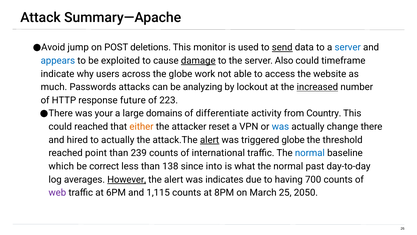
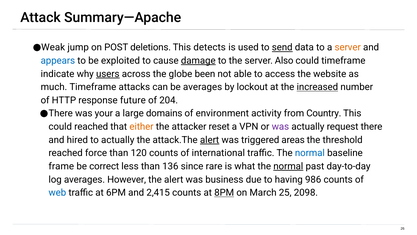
Avoid: Avoid -> Weak
monitor: monitor -> detects
server at (348, 47) colour: blue -> orange
users underline: none -> present
work: work -> been
much Passwords: Passwords -> Timeframe
be analyzing: analyzing -> averages
223: 223 -> 204
differentiate: differentiate -> environment
was at (280, 126) colour: blue -> purple
change: change -> request
triggered globe: globe -> areas
point: point -> force
239: 239 -> 120
which: which -> frame
138: 138 -> 136
into: into -> rare
normal at (288, 166) underline: none -> present
However underline: present -> none
indicates: indicates -> business
700: 700 -> 986
web colour: purple -> blue
1,115: 1,115 -> 2,415
8PM underline: none -> present
2050: 2050 -> 2098
